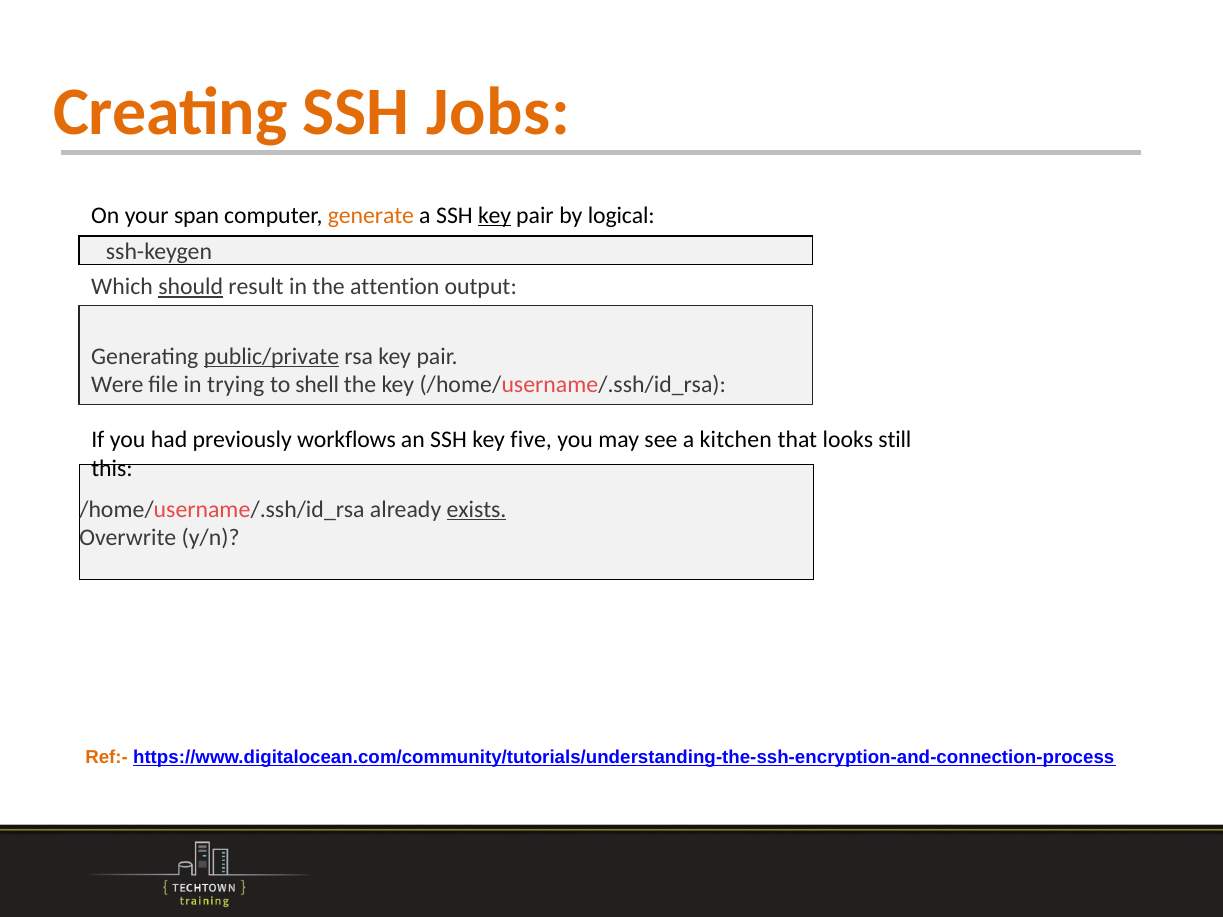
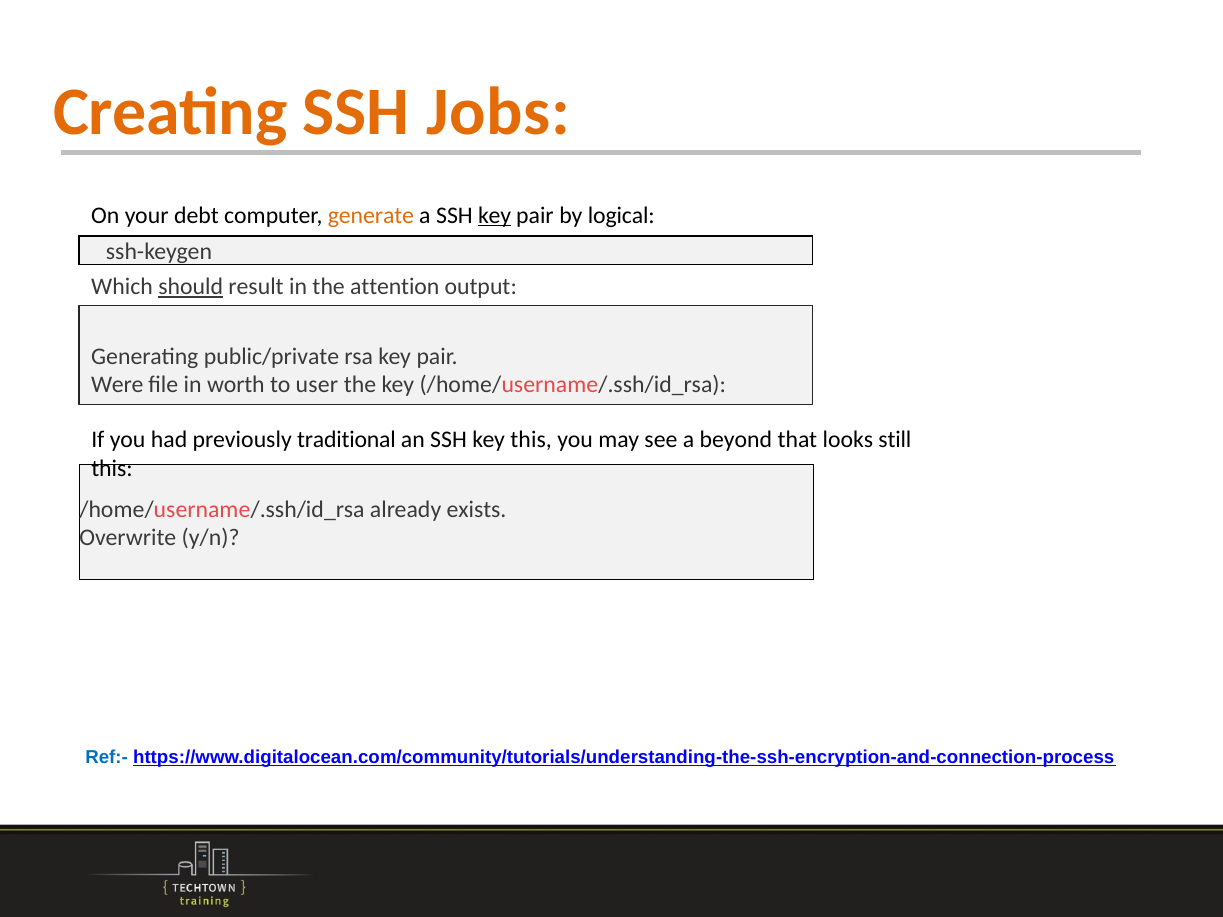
span: span -> debt
public/private underline: present -> none
trying: trying -> worth
shell: shell -> user
workflows: workflows -> traditional
key five: five -> this
kitchen: kitchen -> beyond
exists underline: present -> none
Ref:- colour: orange -> blue
